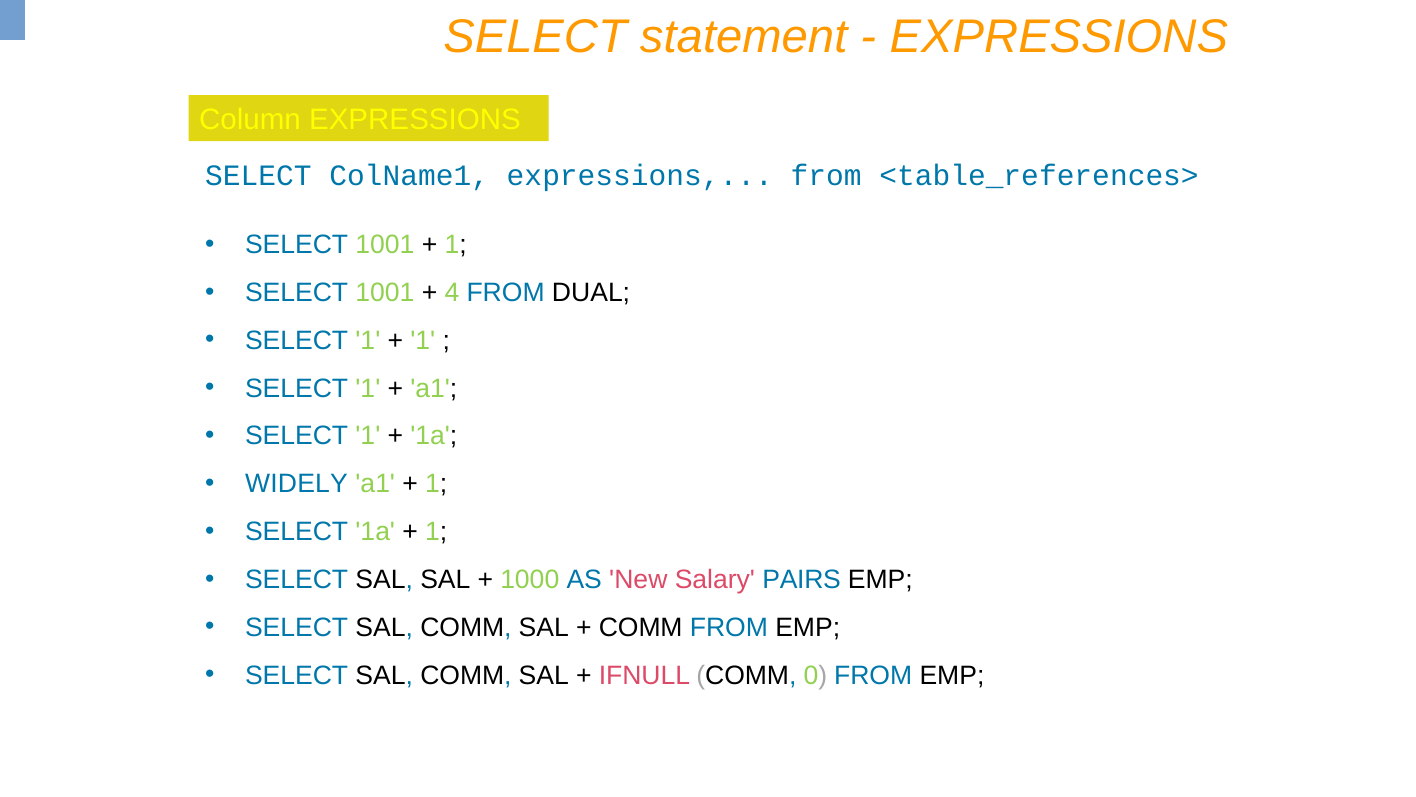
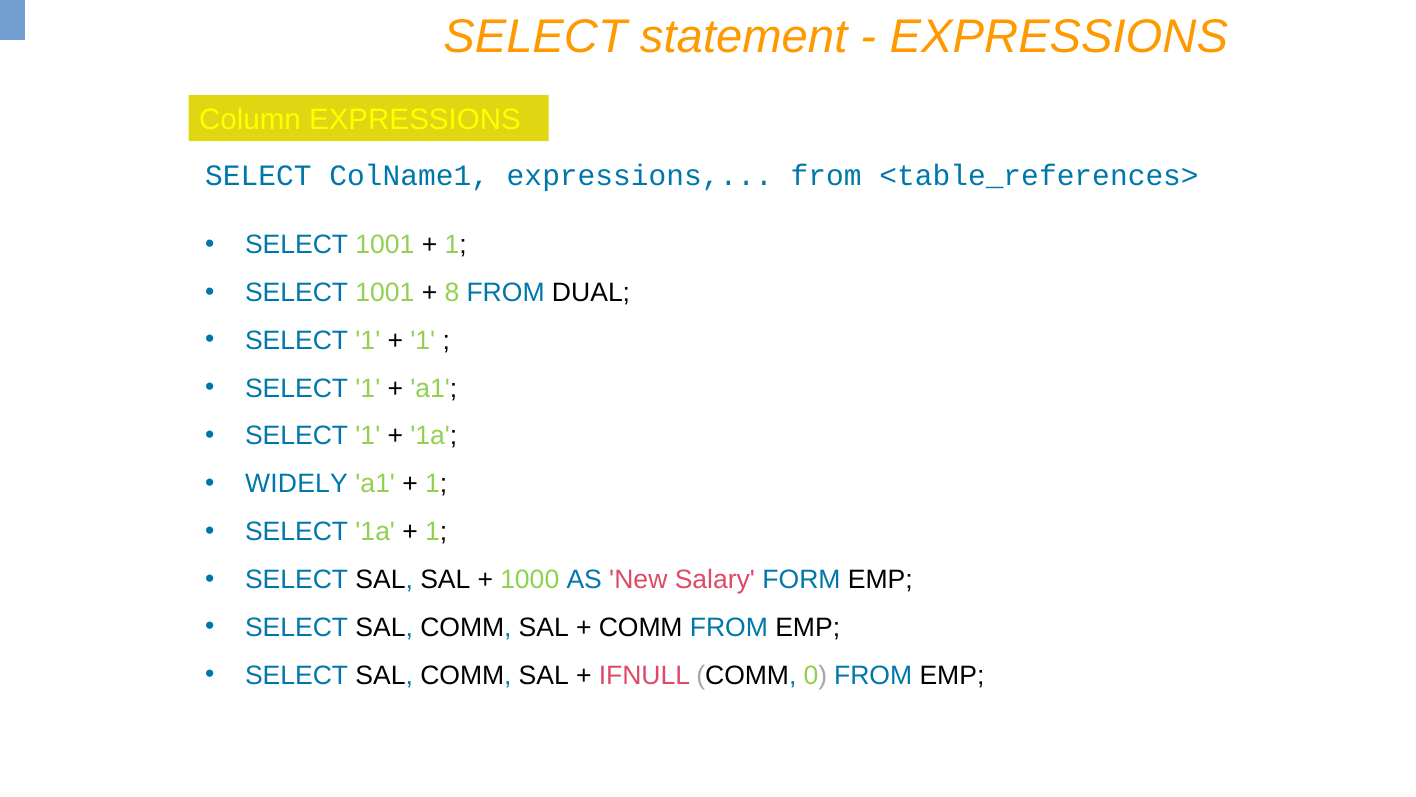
4: 4 -> 8
PAIRS: PAIRS -> FORM
